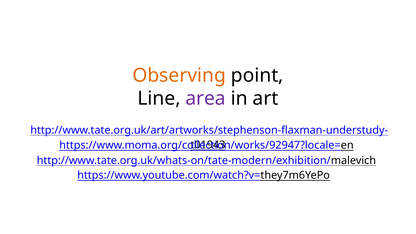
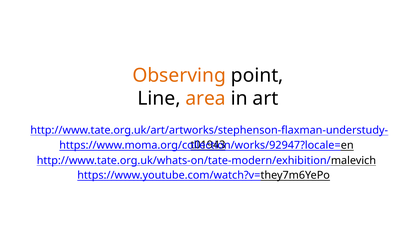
area colour: purple -> orange
